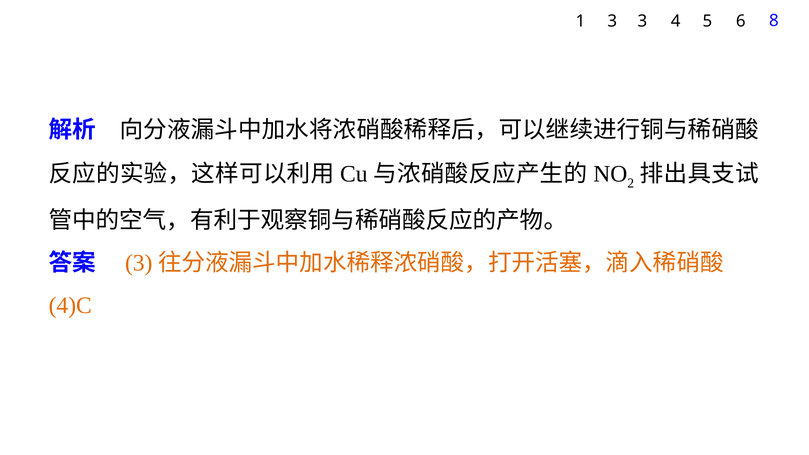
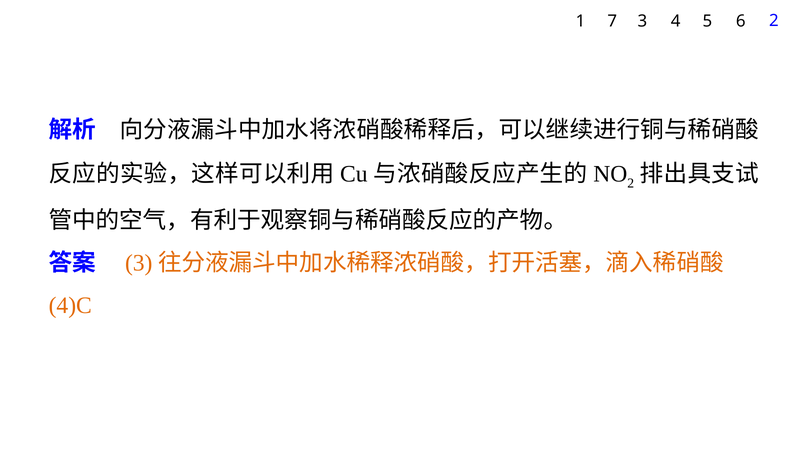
1 3: 3 -> 7
6 8: 8 -> 2
